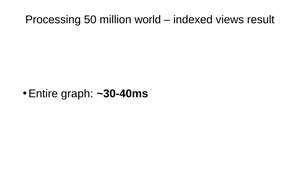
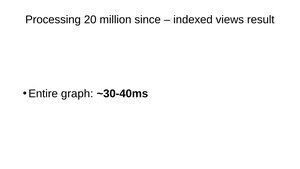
50: 50 -> 20
world: world -> since
